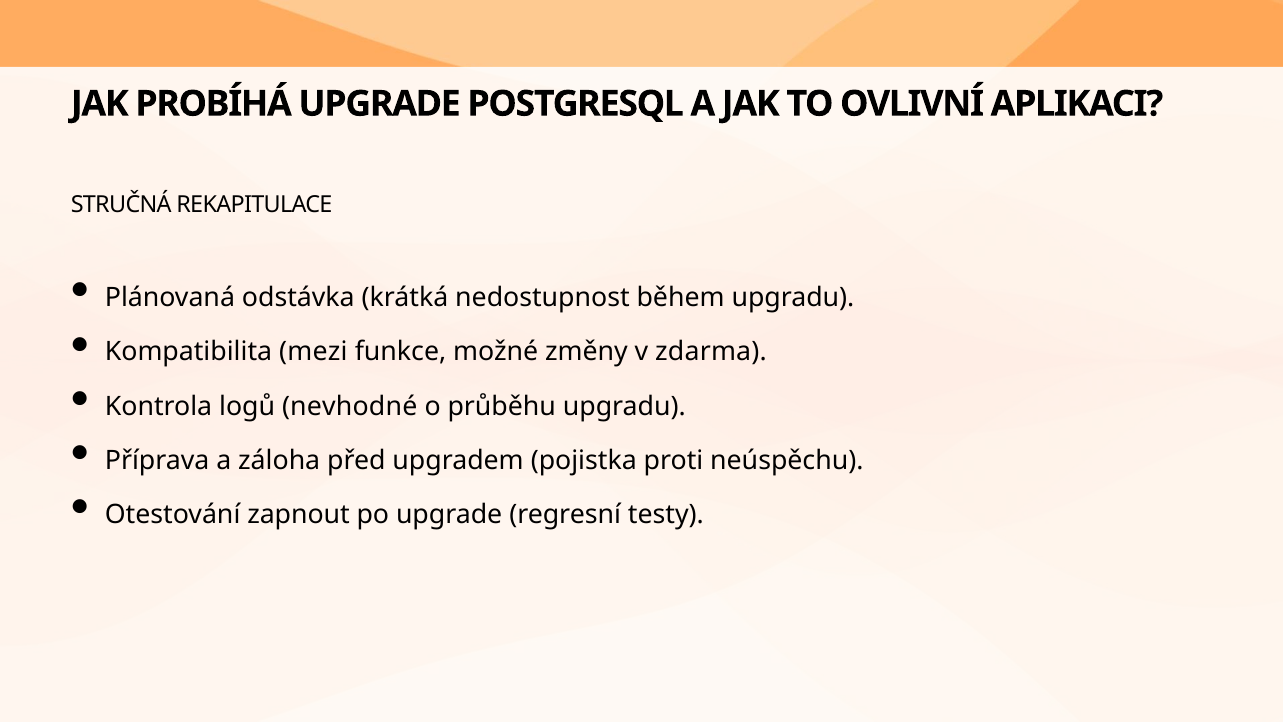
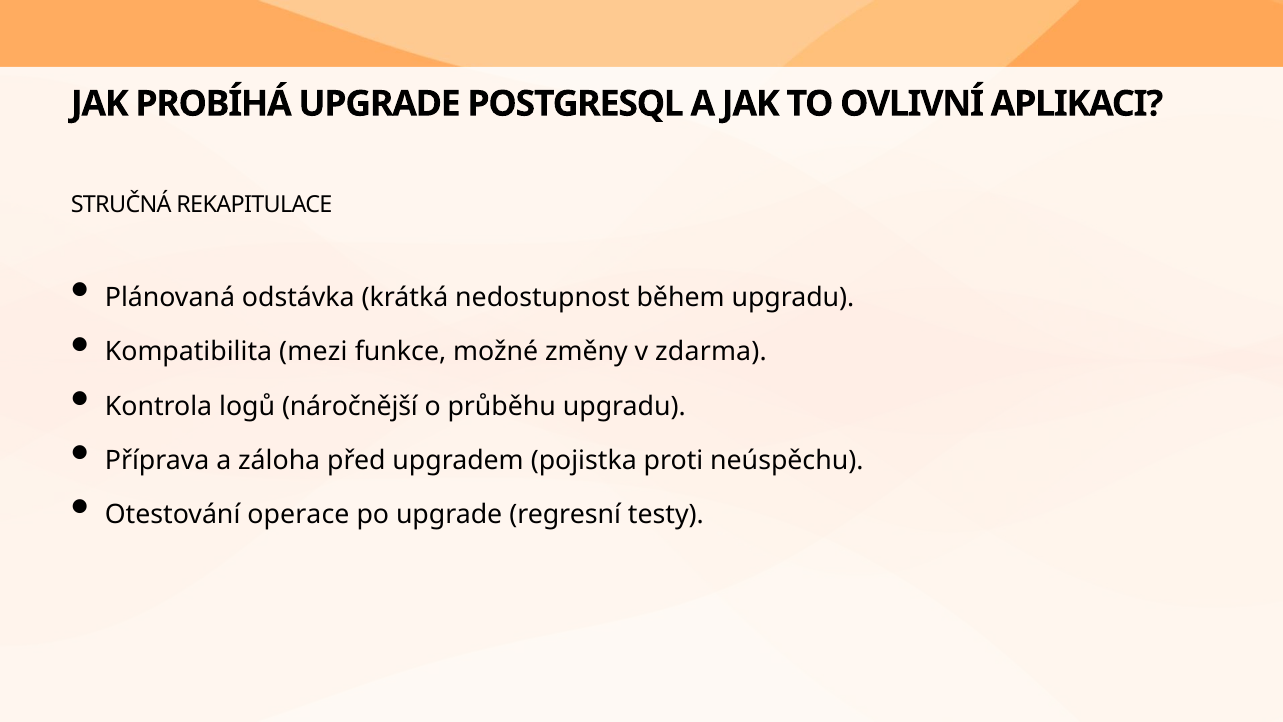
nevhodné: nevhodné -> náročnější
zapnout: zapnout -> operace
